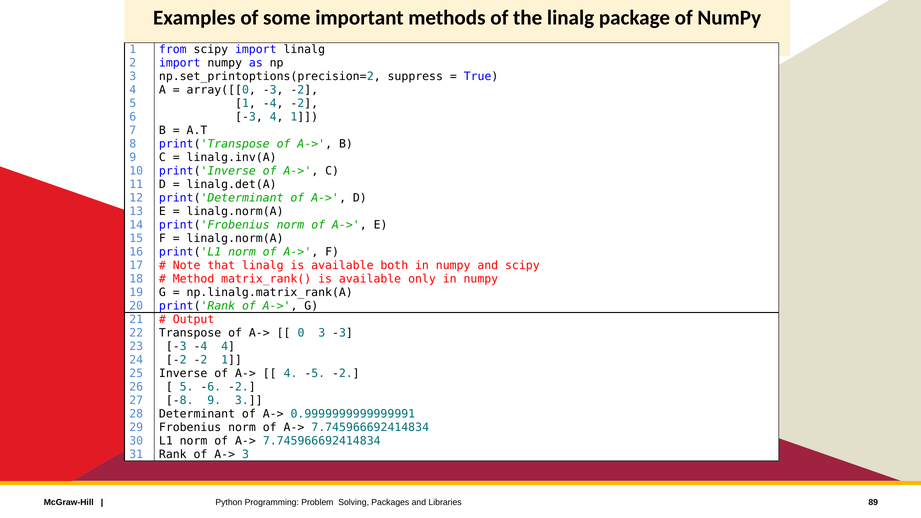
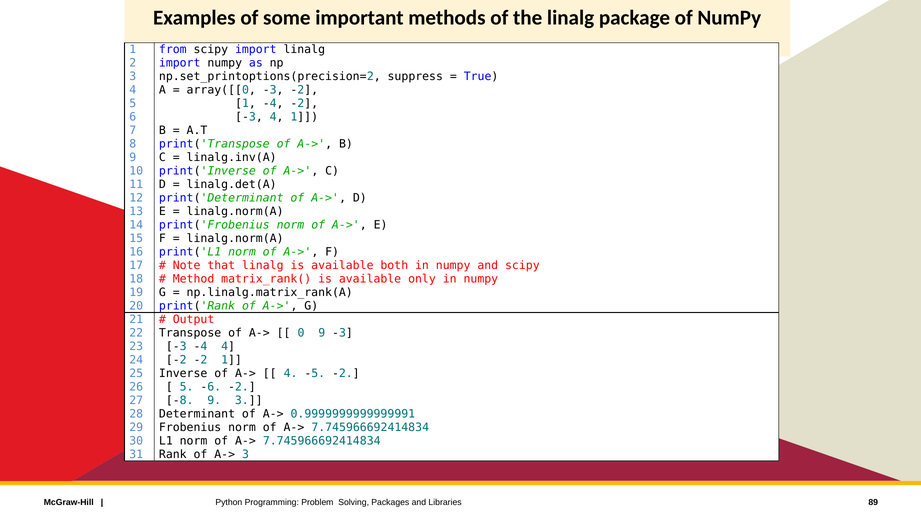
0 3: 3 -> 9
